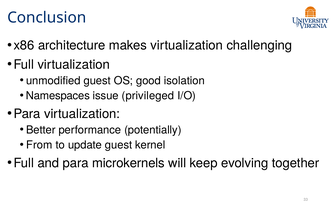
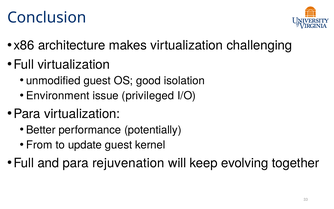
Namespaces: Namespaces -> Environment
microkernels: microkernels -> rejuvenation
